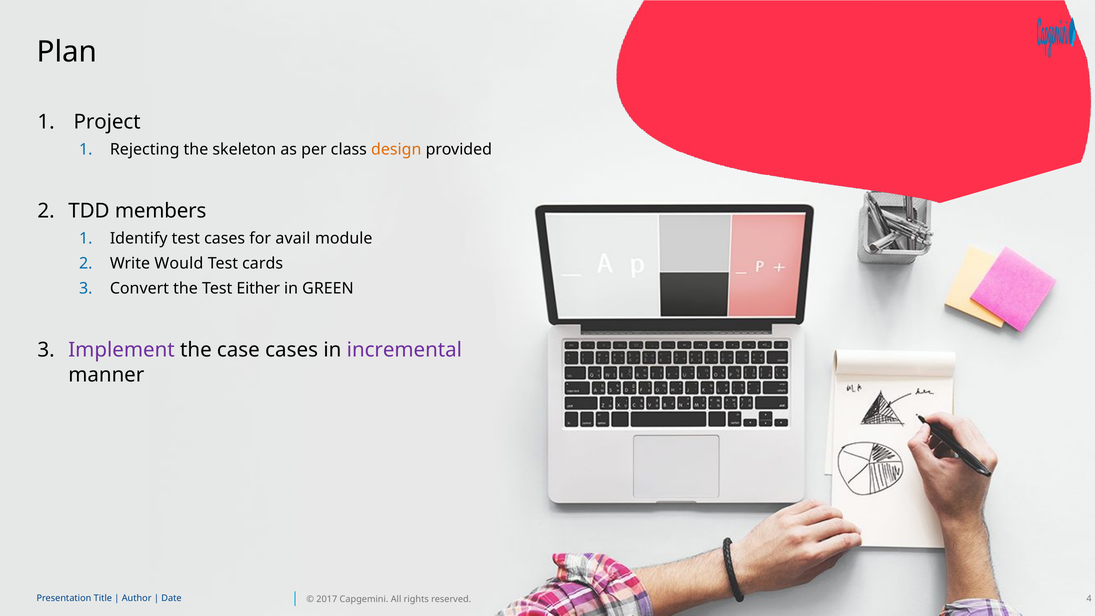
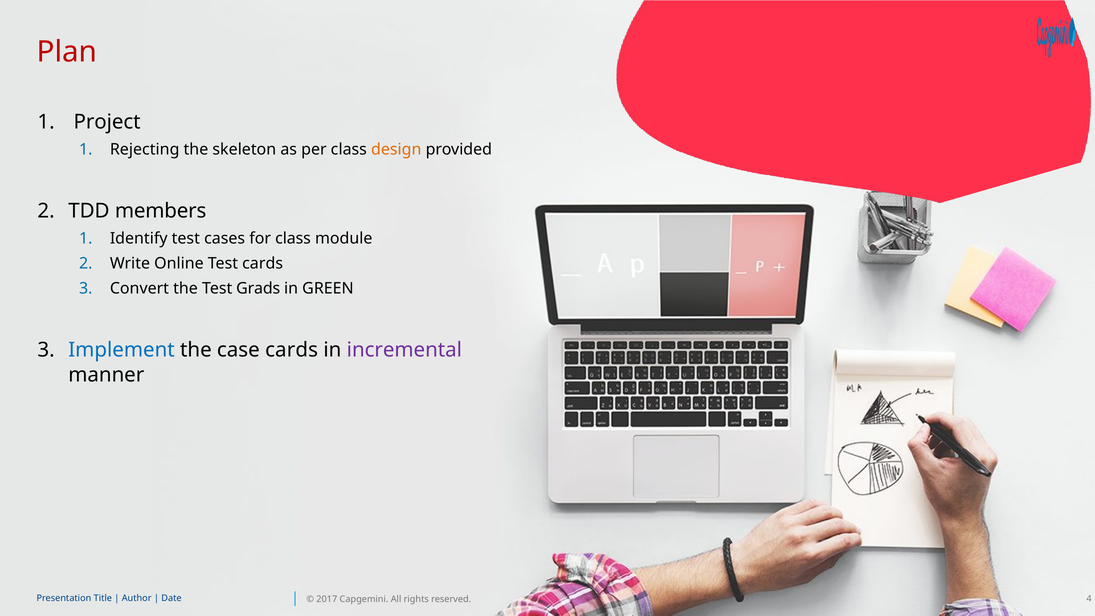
Plan colour: black -> red
for avail: avail -> class
Would: Would -> Online
Either: Either -> Grads
Implement colour: purple -> blue
case cases: cases -> cards
